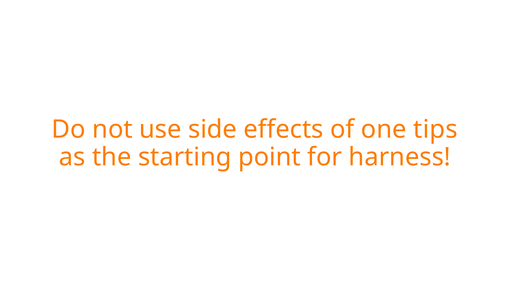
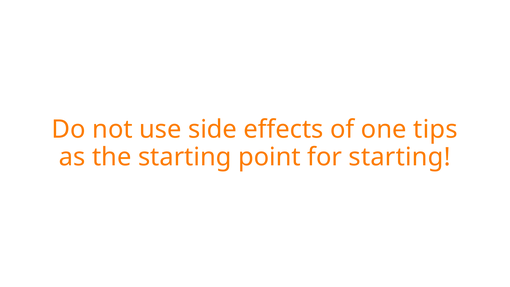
for harness: harness -> starting
